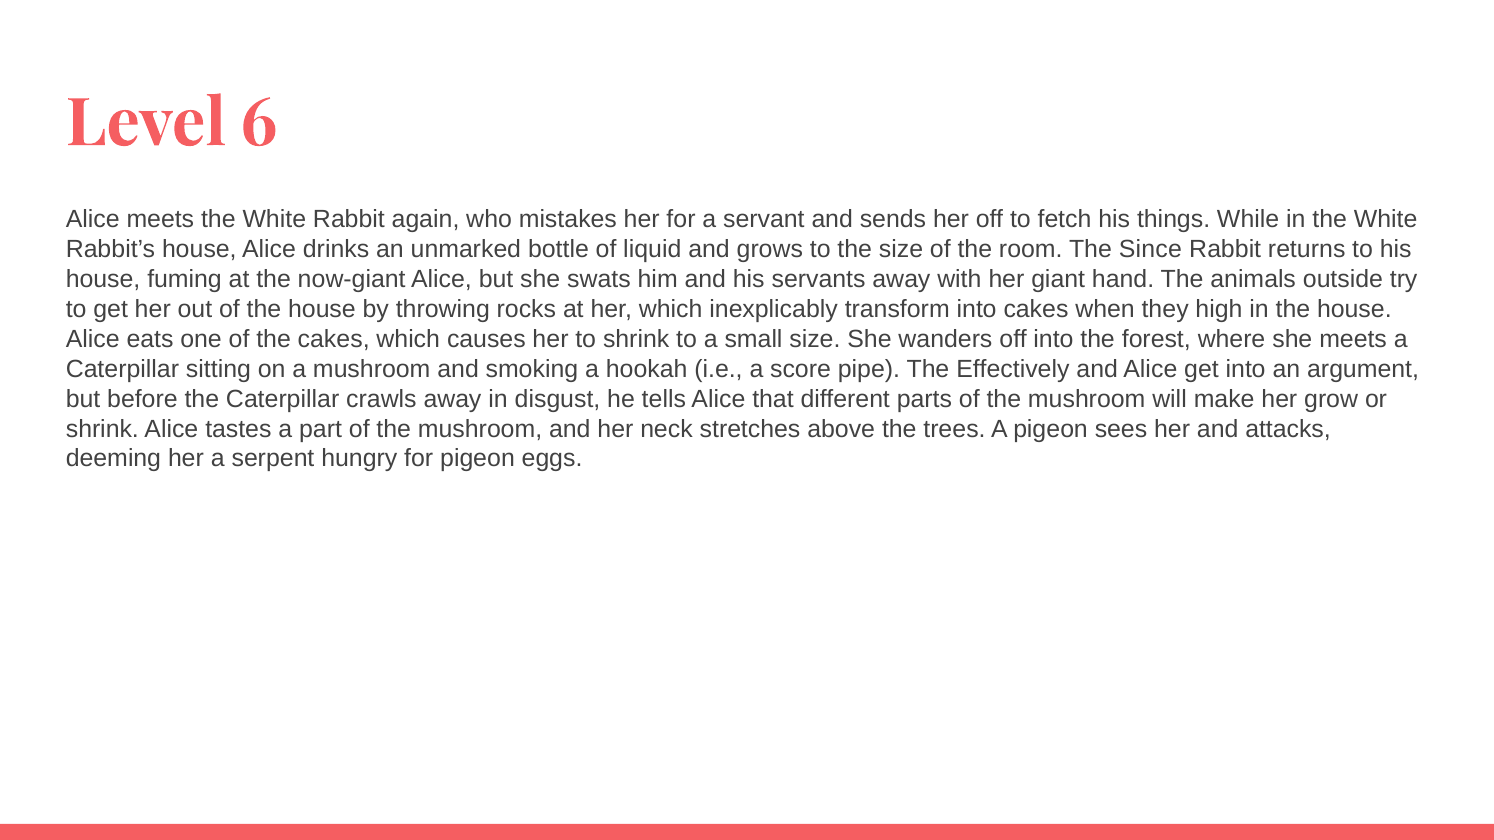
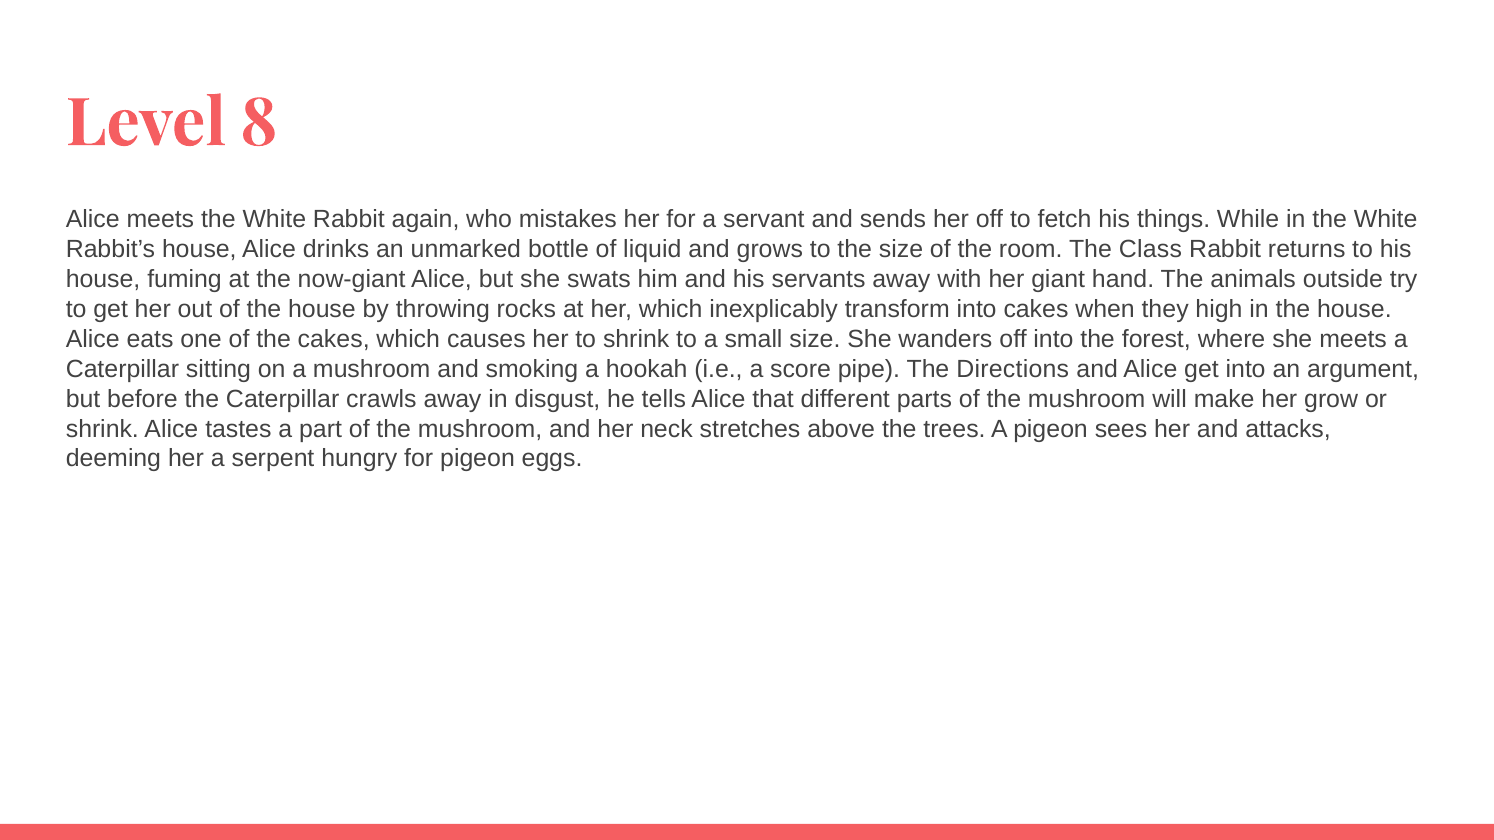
6: 6 -> 8
Since: Since -> Class
Effectively: Effectively -> Directions
